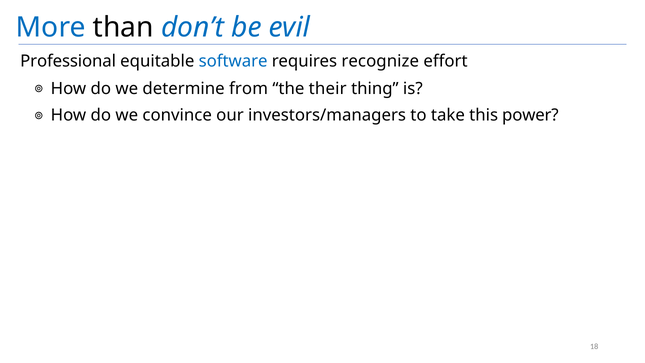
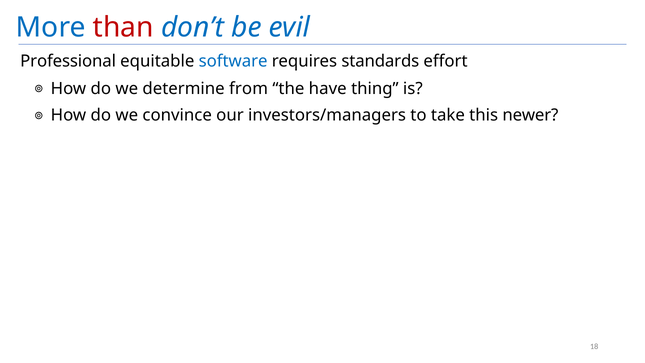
than colour: black -> red
recognize: recognize -> standards
their: their -> have
power: power -> newer
